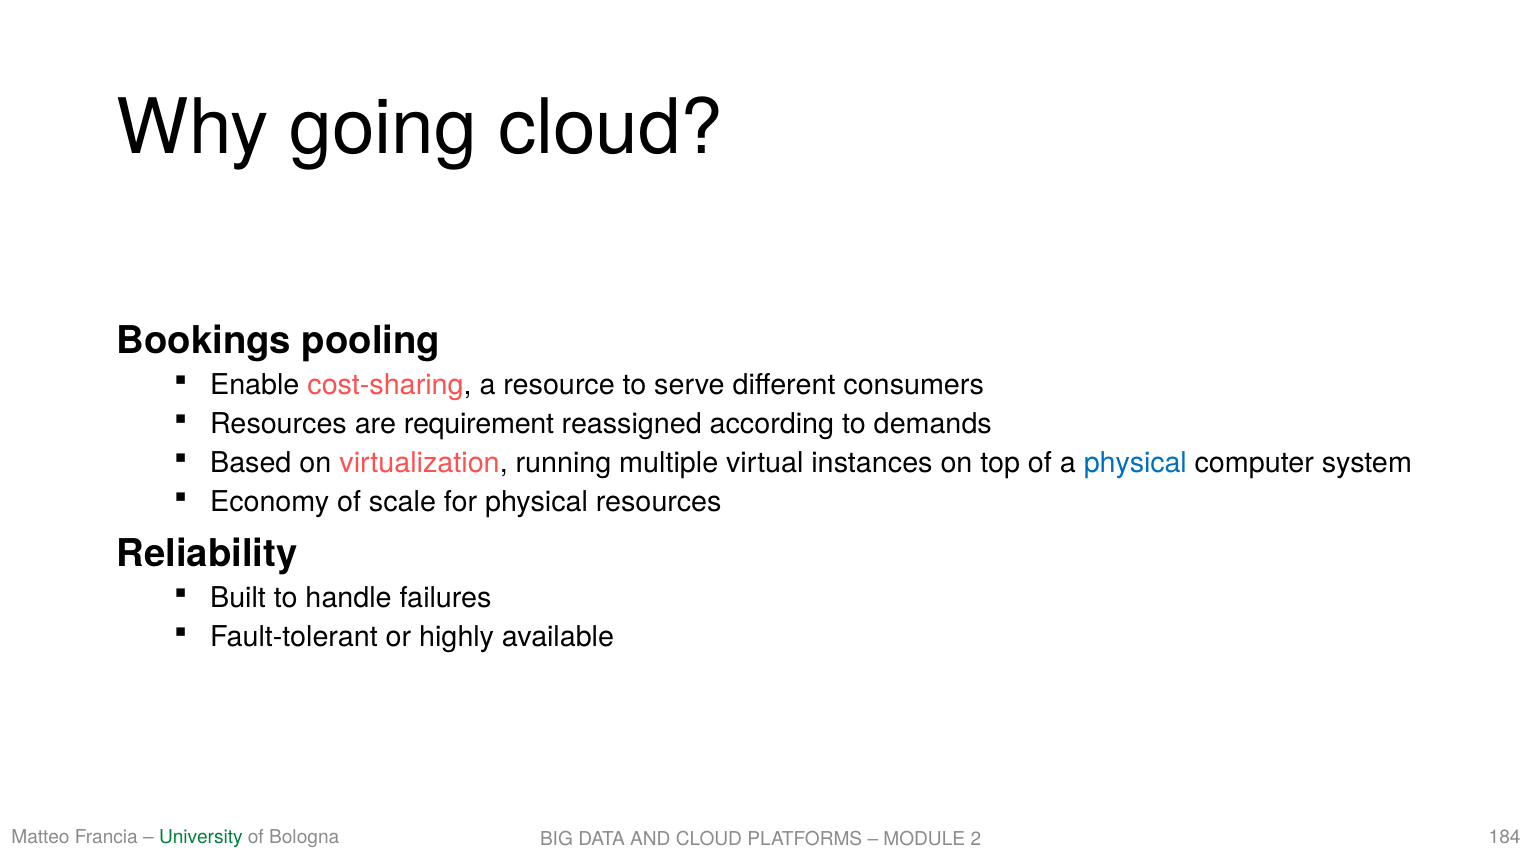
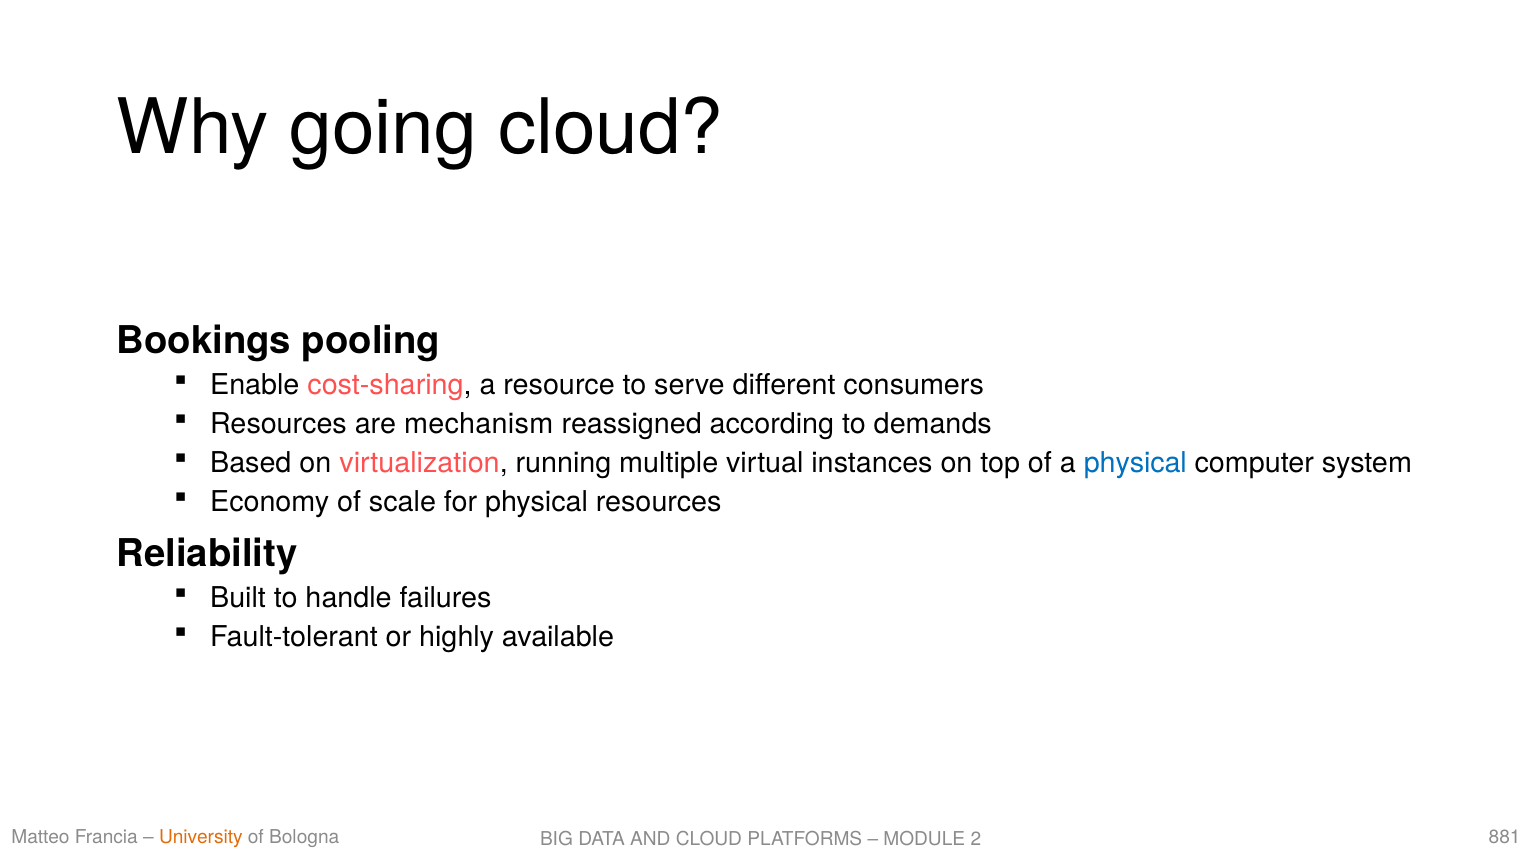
requirement: requirement -> mechanism
University colour: green -> orange
184: 184 -> 881
